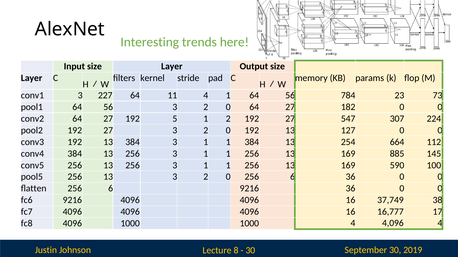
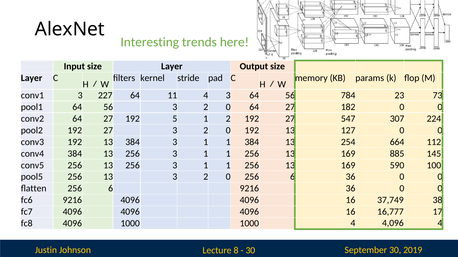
4 1: 1 -> 3
